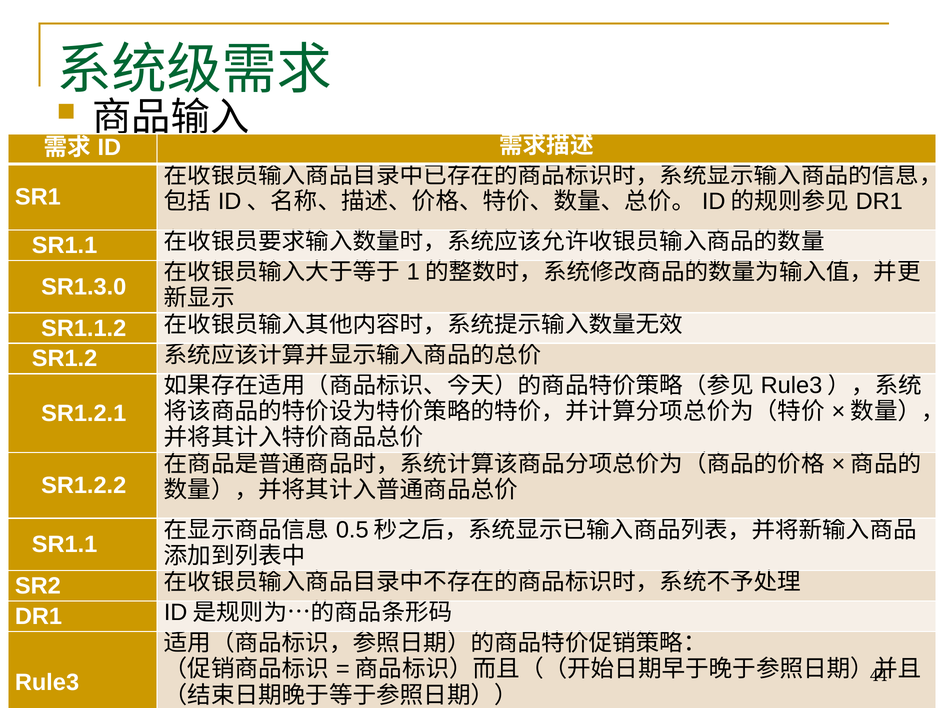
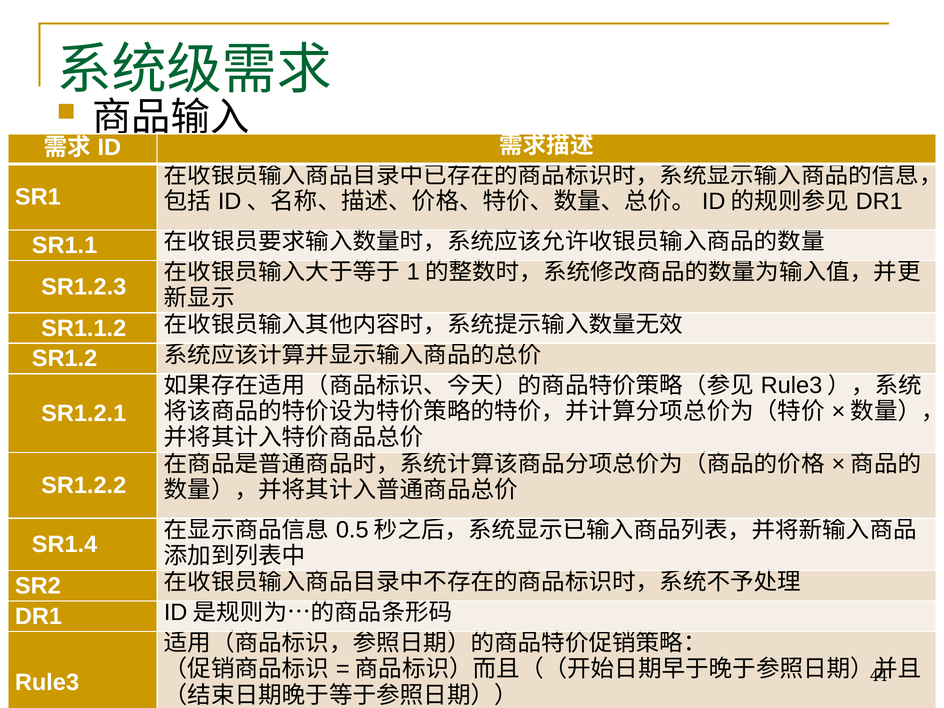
SR1.3.0: SR1.3.0 -> SR1.2.3
SR1.1 at (65, 545): SR1.1 -> SR1.4
